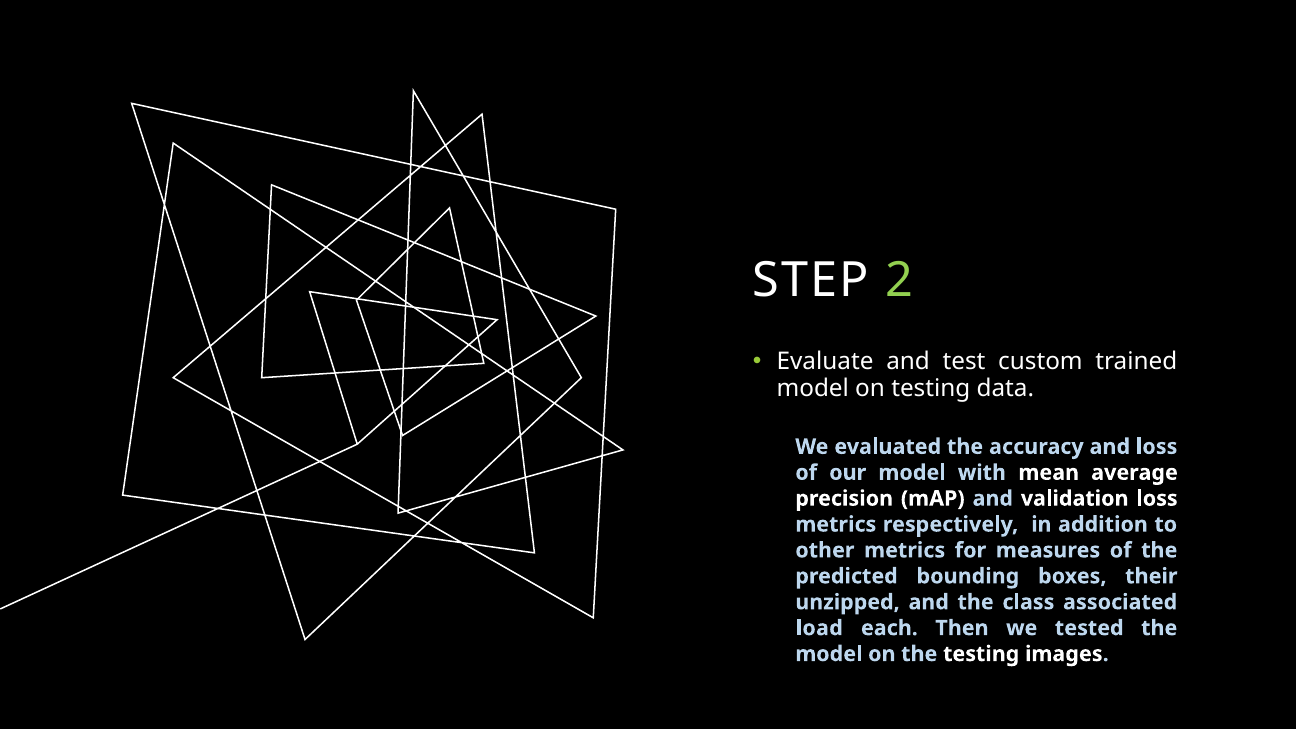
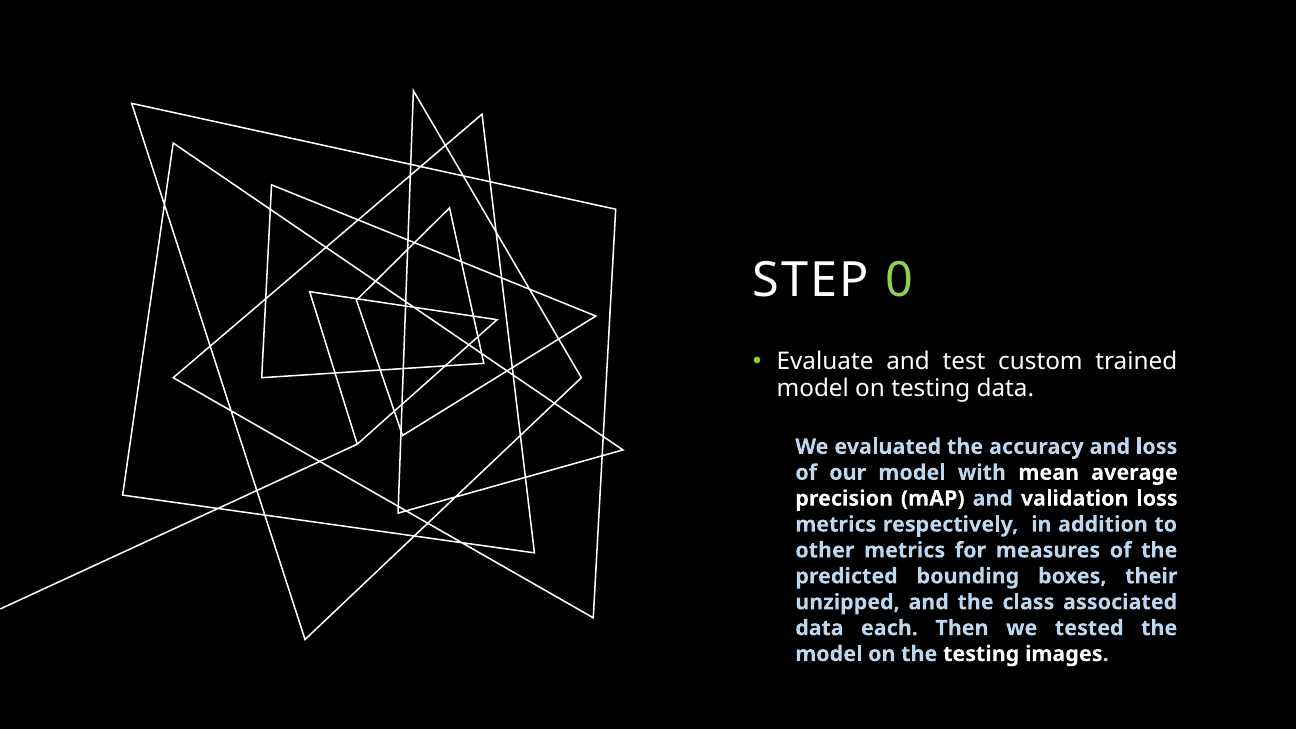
2: 2 -> 0
load at (819, 628): load -> data
